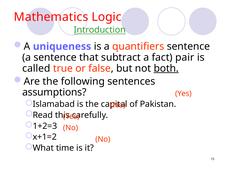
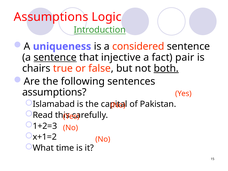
Mathematics at (51, 17): Mathematics -> Assumptions
quantifiers: quantifiers -> considered
sentence at (55, 57) underline: none -> present
subtract: subtract -> injective
called: called -> chairs
